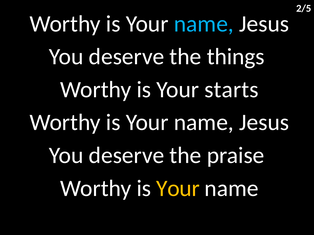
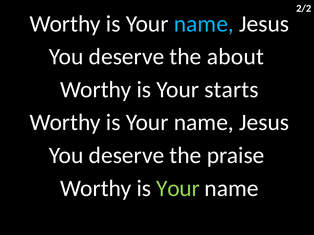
2/5: 2/5 -> 2/2
things: things -> about
Your at (178, 189) colour: yellow -> light green
